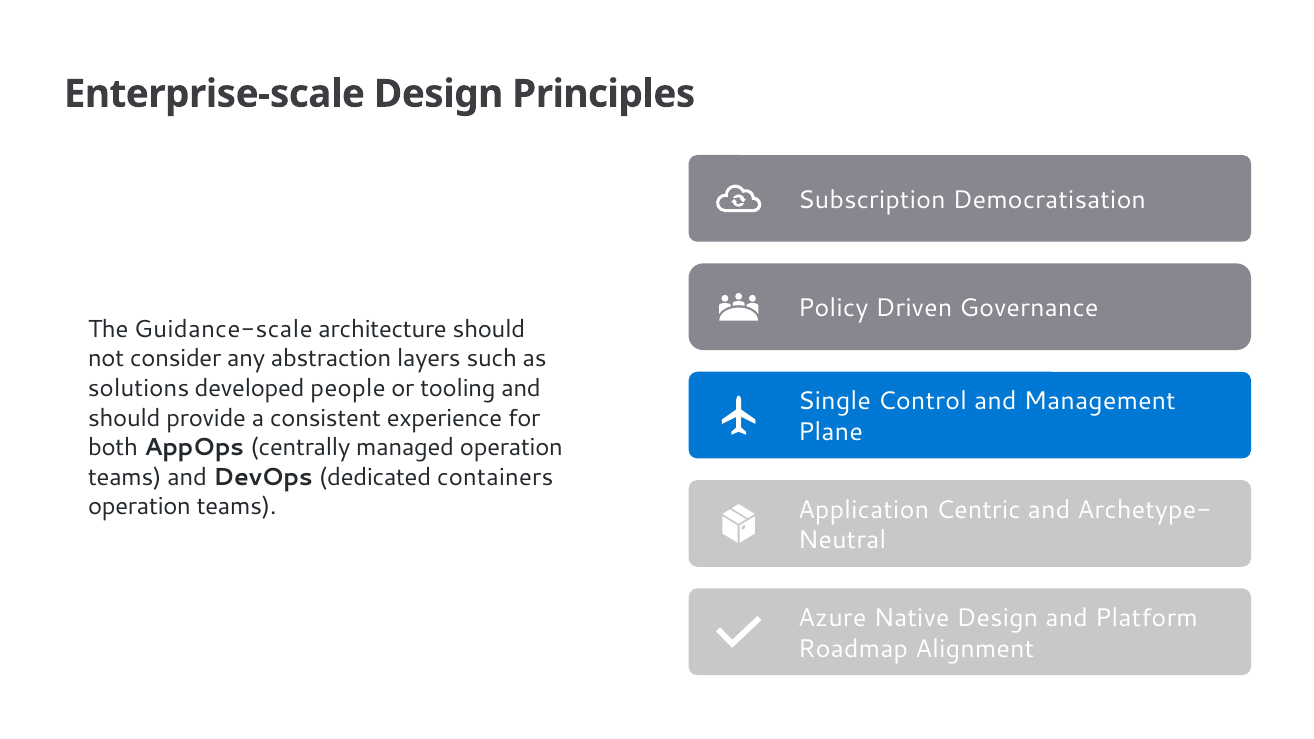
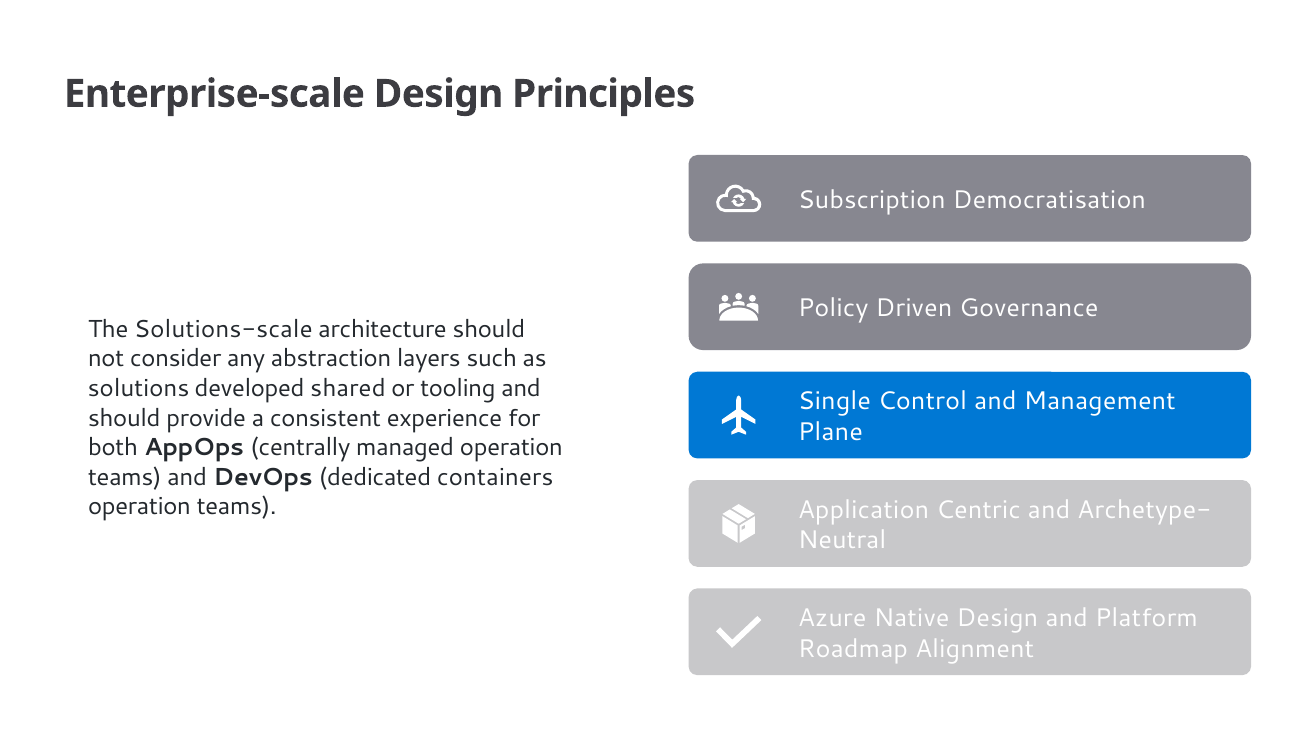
Guidance-scale: Guidance-scale -> Solutions-scale
people: people -> shared
